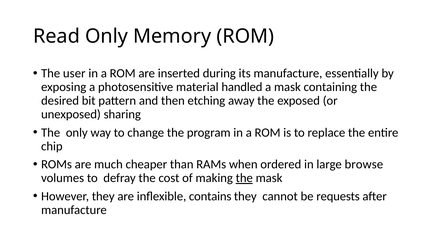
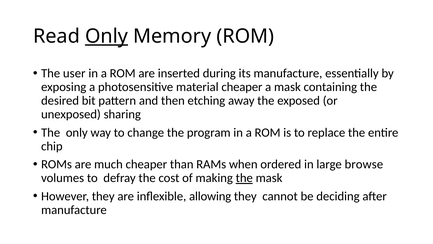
Only at (107, 36) underline: none -> present
material handled: handled -> cheaper
contains: contains -> allowing
requests: requests -> deciding
